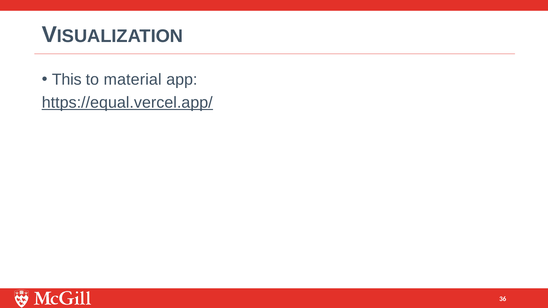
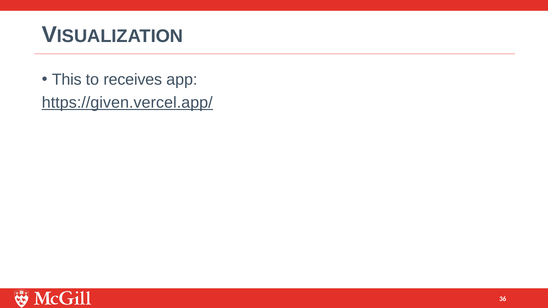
material: material -> receives
https://equal.vercel.app/: https://equal.vercel.app/ -> https://given.vercel.app/
